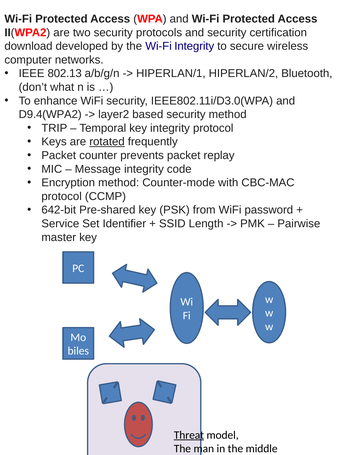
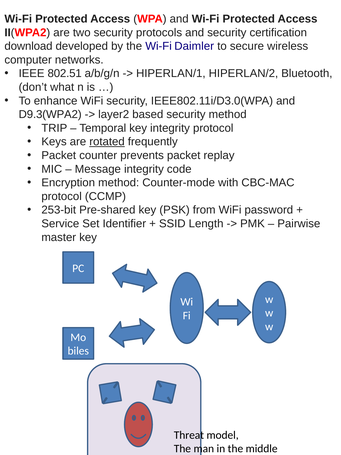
Wi-Fi Integrity: Integrity -> Daimler
802.13: 802.13 -> 802.51
D9.4(WPA2: D9.4(WPA2 -> D9.3(WPA2
642-bit: 642-bit -> 253-bit
Threat underline: present -> none
